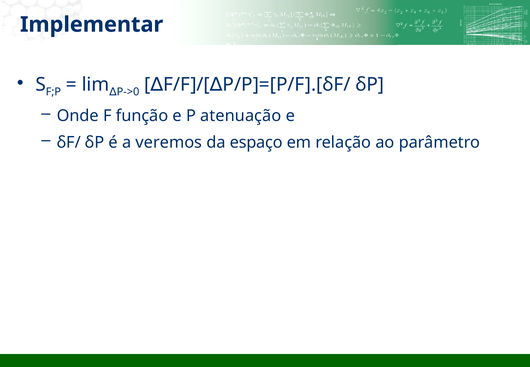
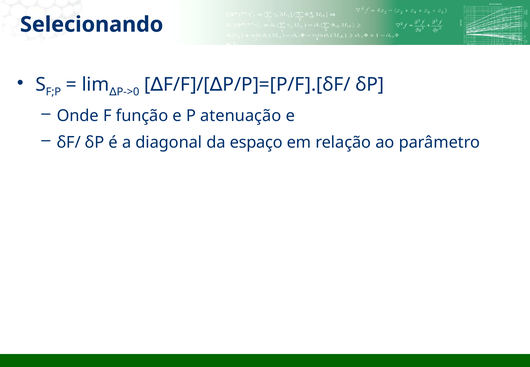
Implementar: Implementar -> Selecionando
veremos: veremos -> diagonal
